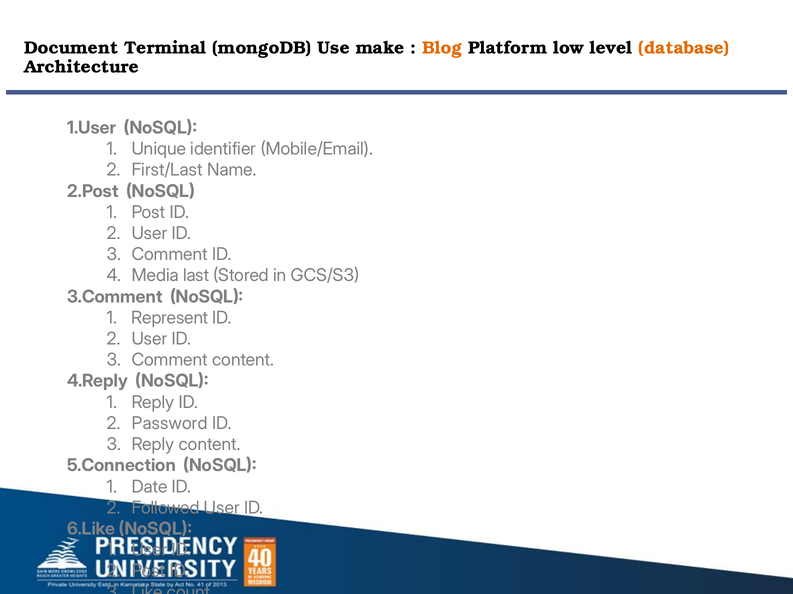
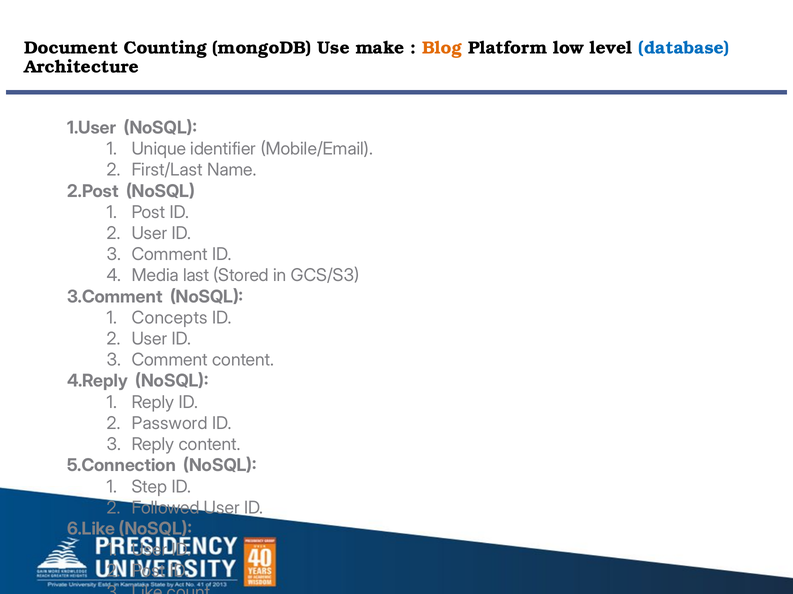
Terminal: Terminal -> Counting
database colour: orange -> blue
Represent: Represent -> Concepts
Date: Date -> Step
